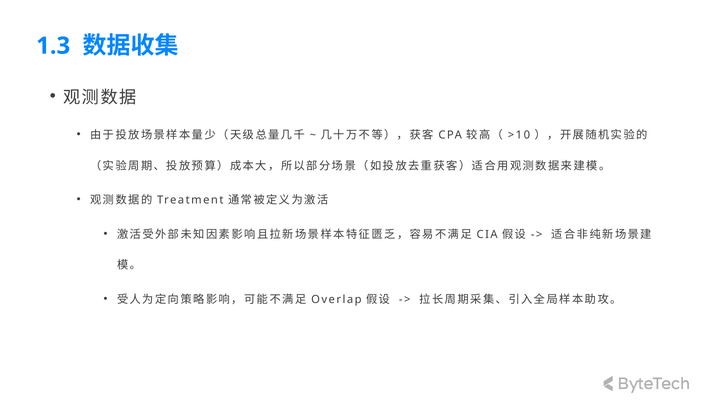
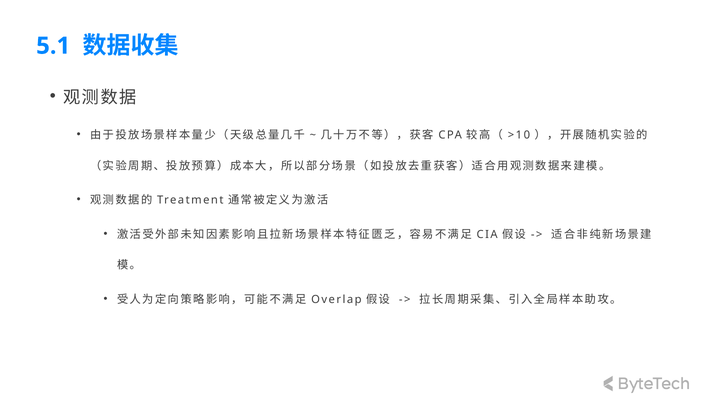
1.3: 1.3 -> 5.1
